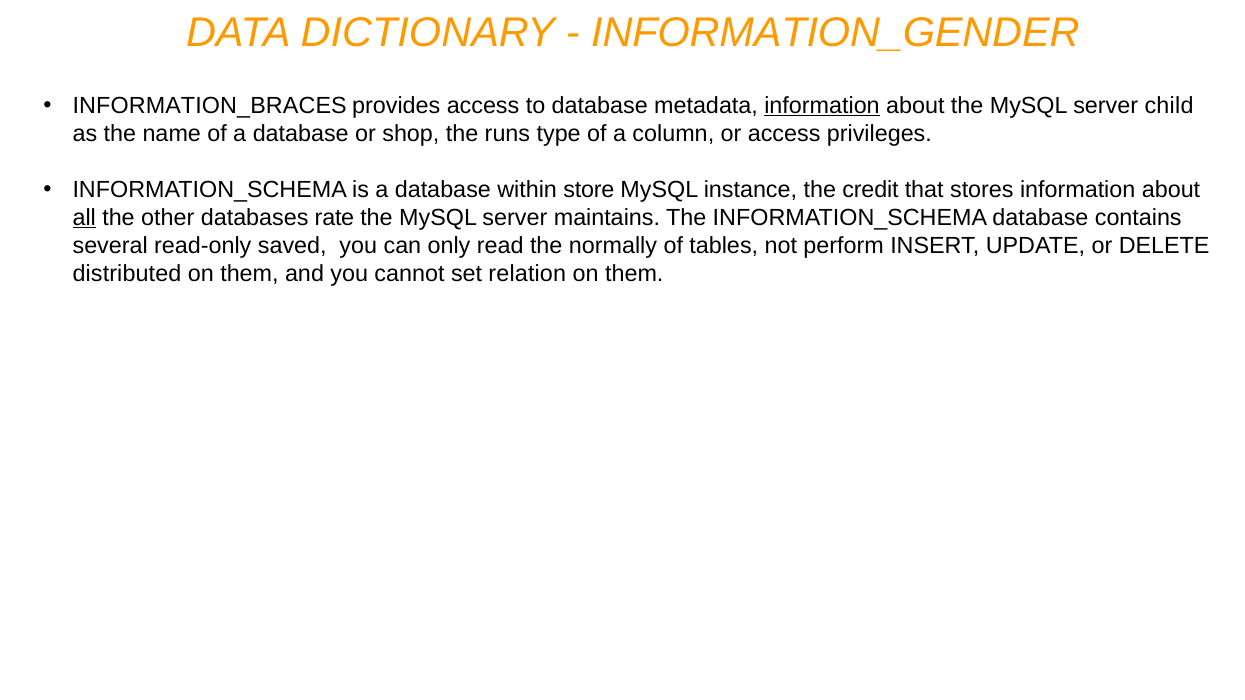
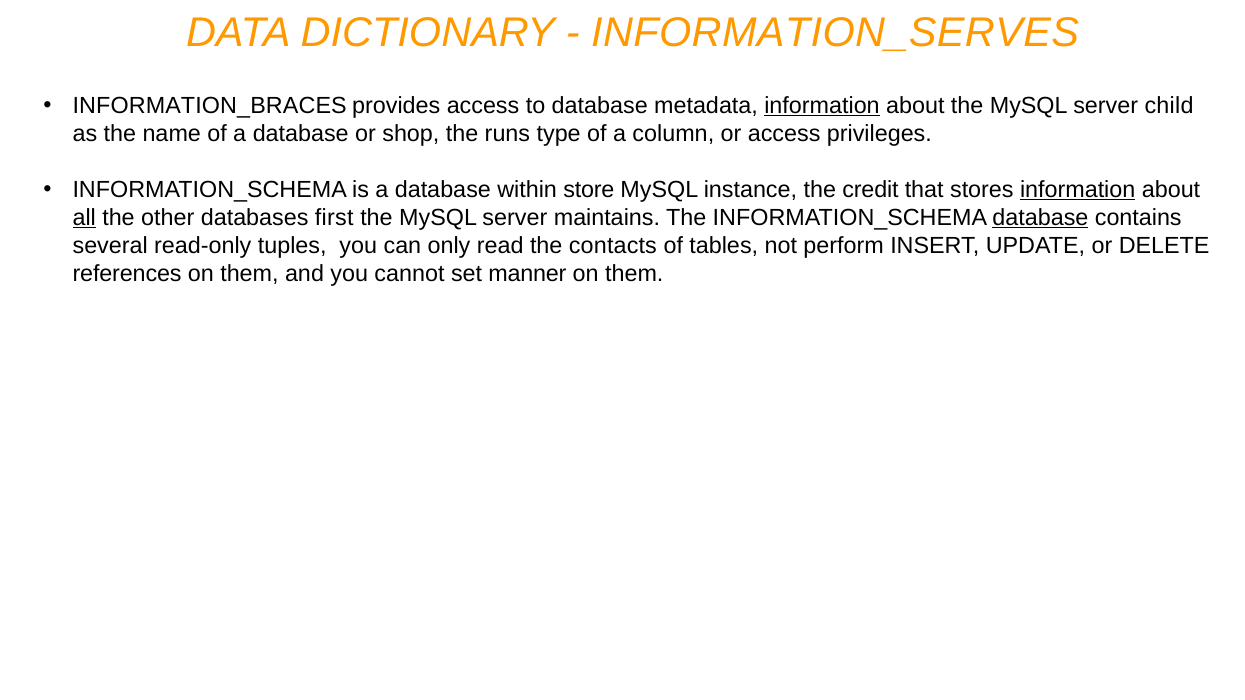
INFORMATION_GENDER: INFORMATION_GENDER -> INFORMATION_SERVES
information at (1078, 190) underline: none -> present
rate: rate -> first
database at (1040, 218) underline: none -> present
saved: saved -> tuples
normally: normally -> contacts
distributed: distributed -> references
relation: relation -> manner
